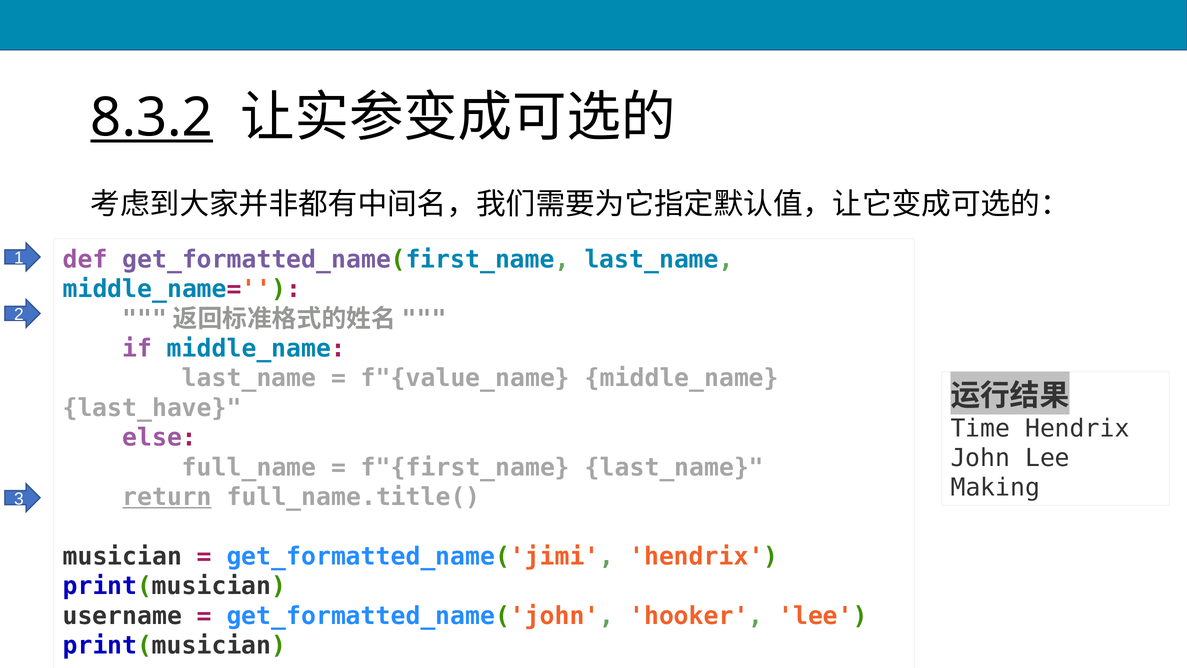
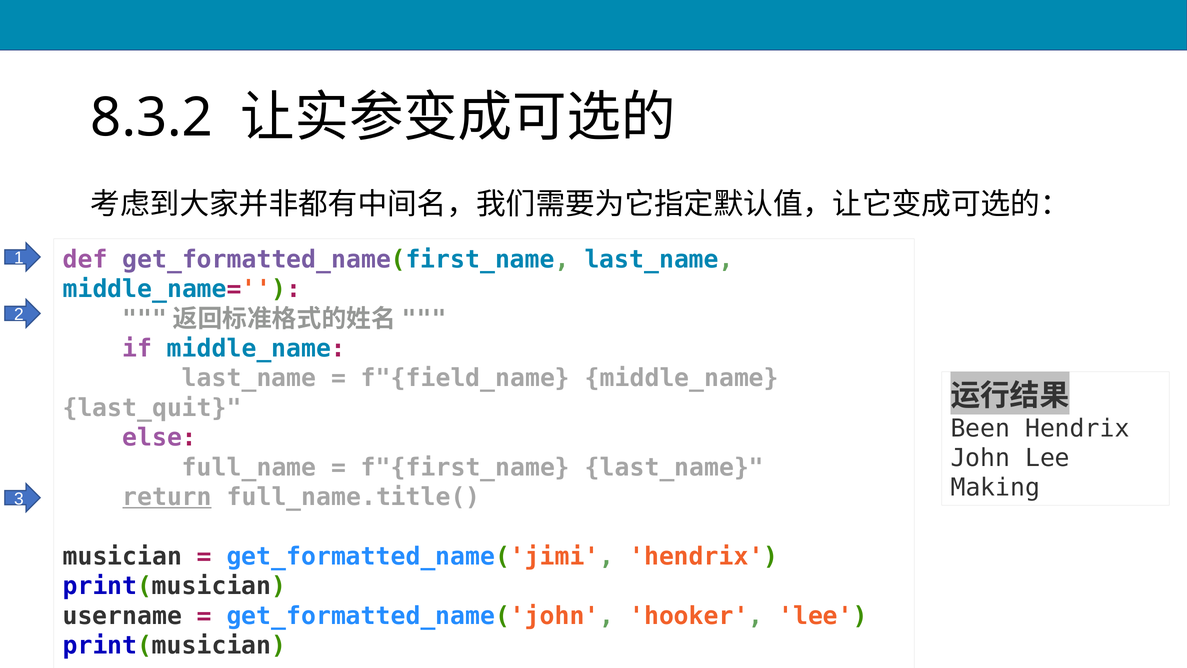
8.3.2 underline: present -> none
f"{value_name: f"{value_name -> f"{field_name
last_have: last_have -> last_quit
Time: Time -> Been
